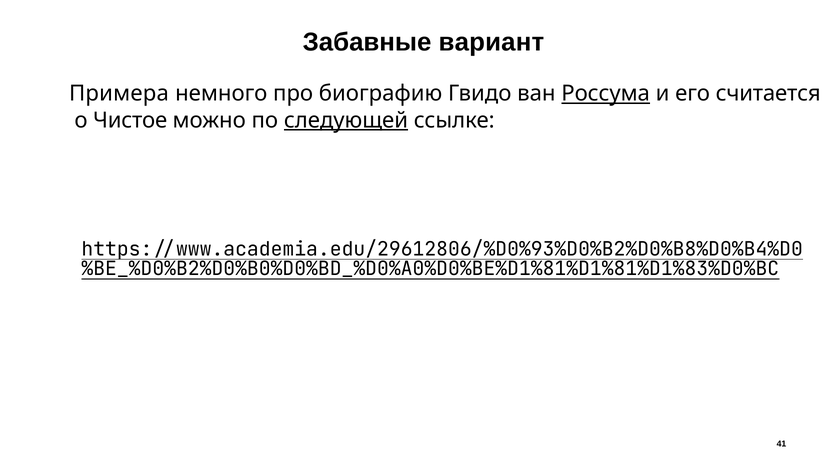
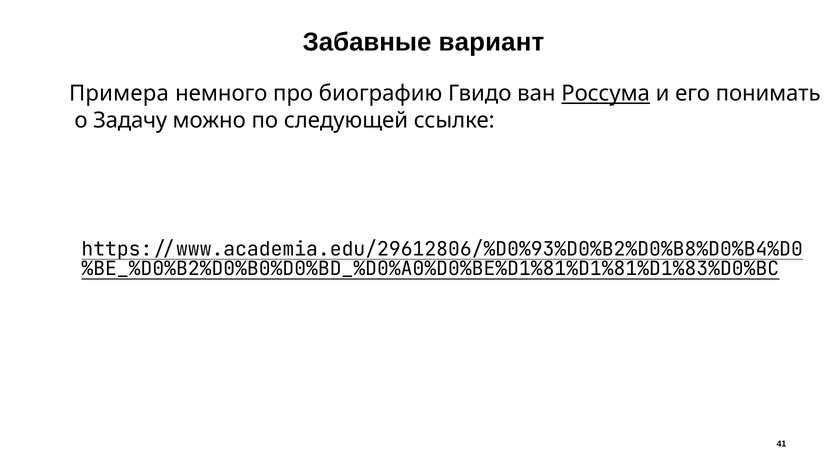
считается: считается -> понимать
Чистое: Чистое -> Задачу
следующей underline: present -> none
